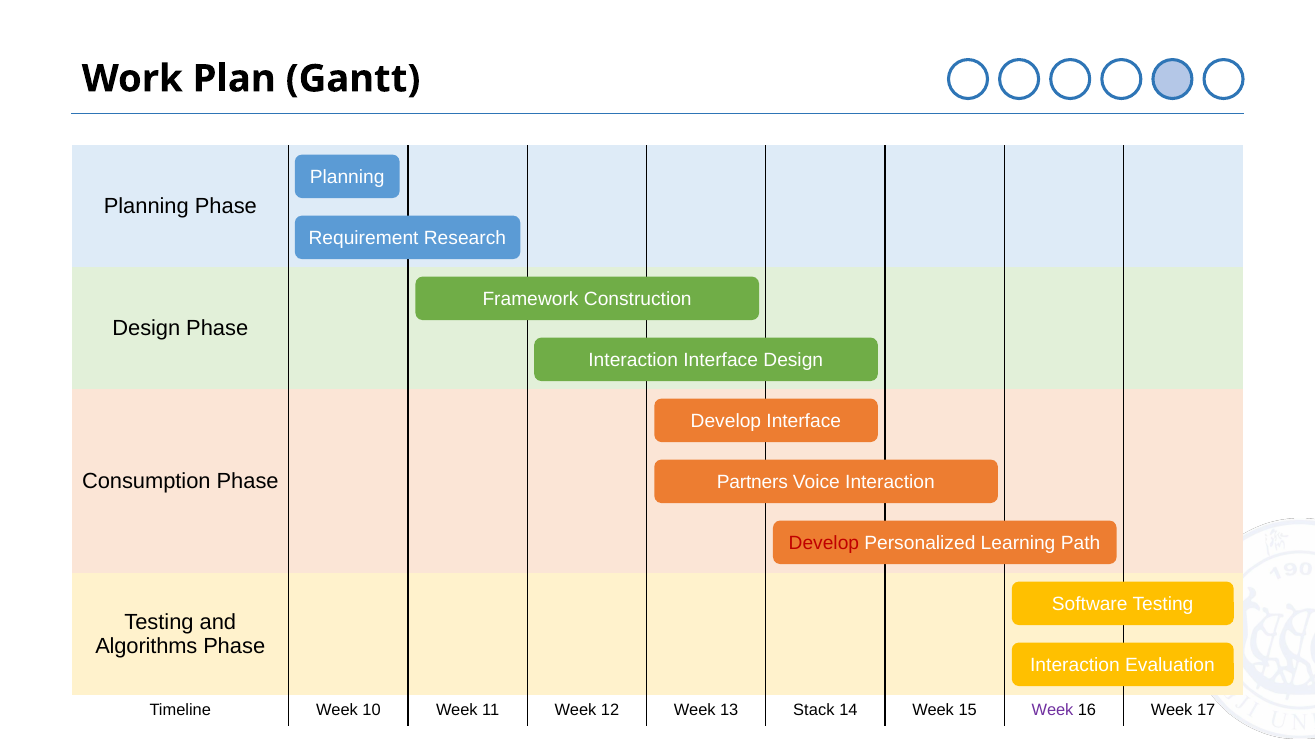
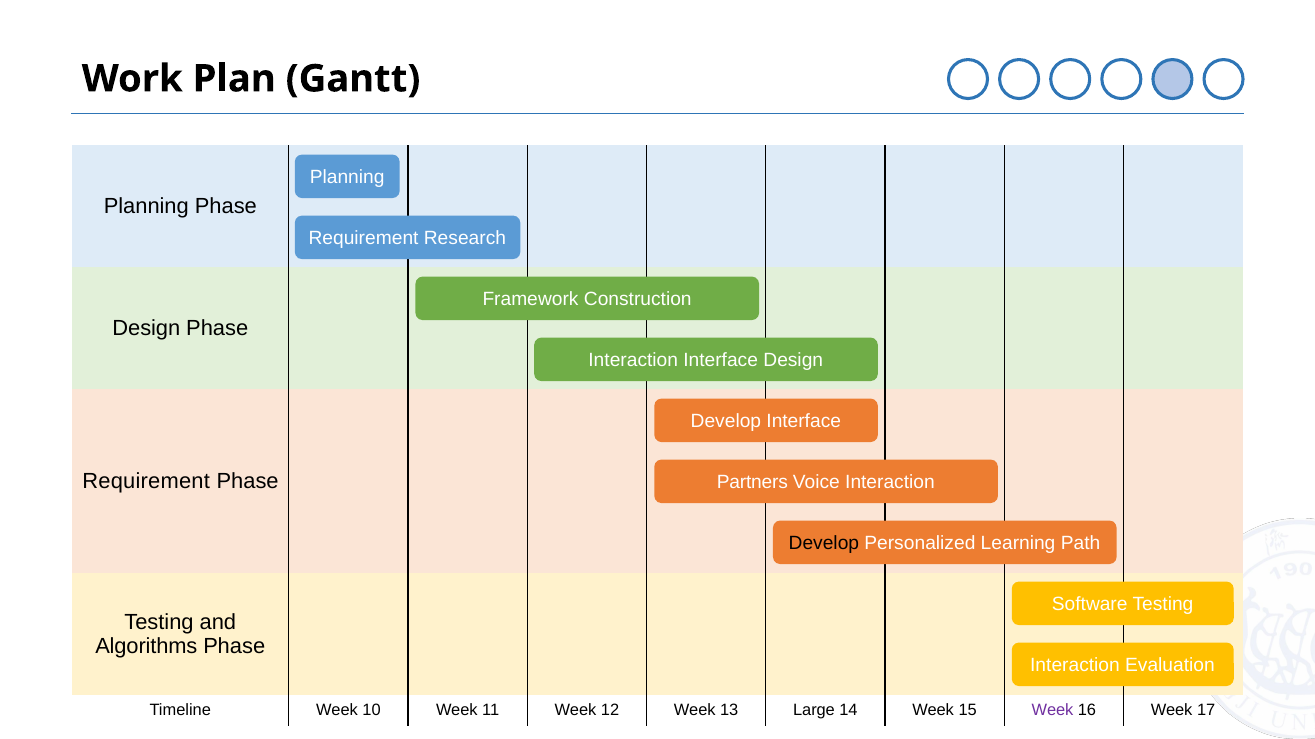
Consumption at (146, 482): Consumption -> Requirement
Develop at (824, 544) colour: red -> black
Stack: Stack -> Large
